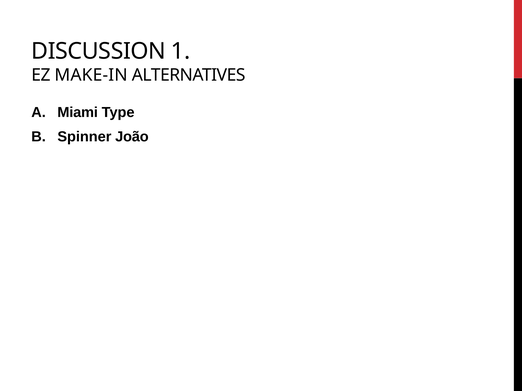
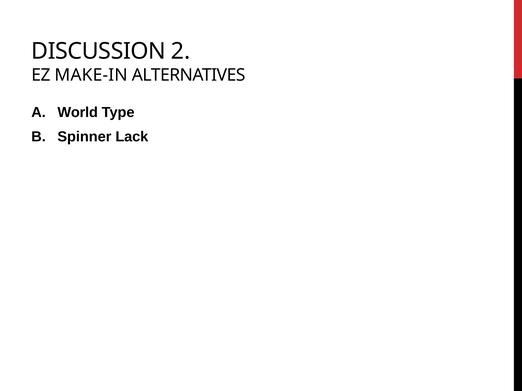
1: 1 -> 2
Miami: Miami -> World
João: João -> Lack
